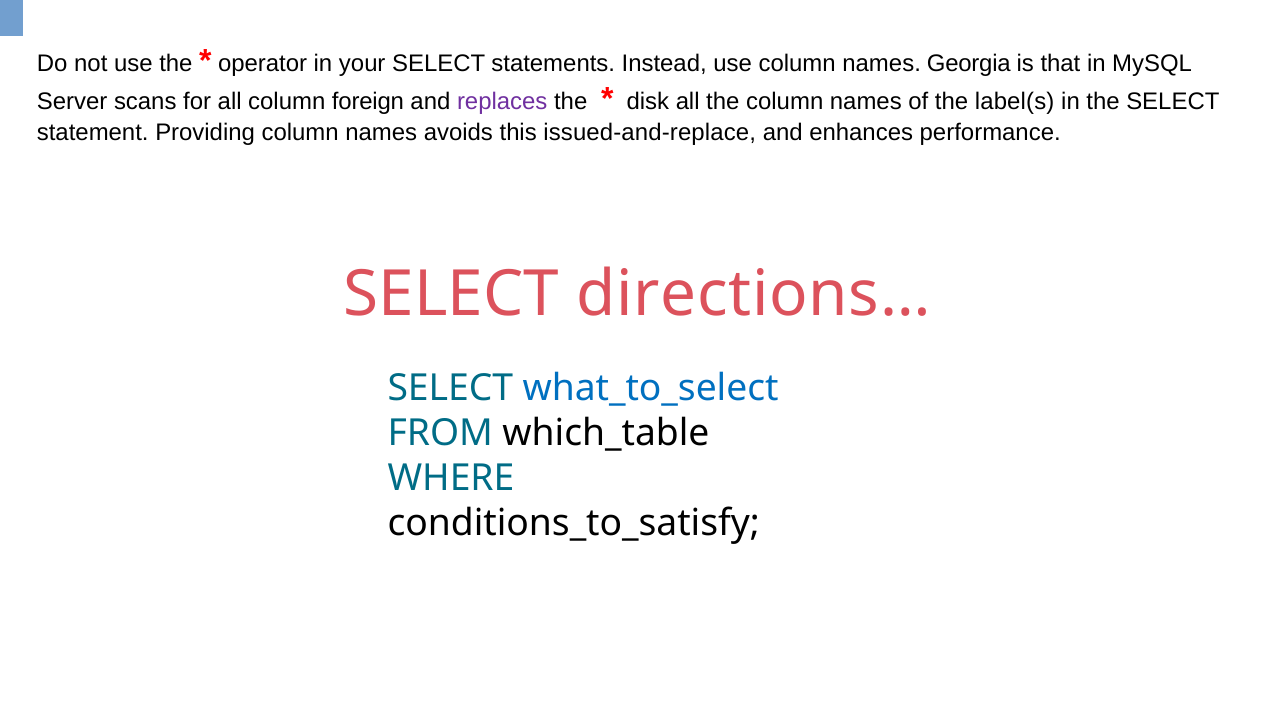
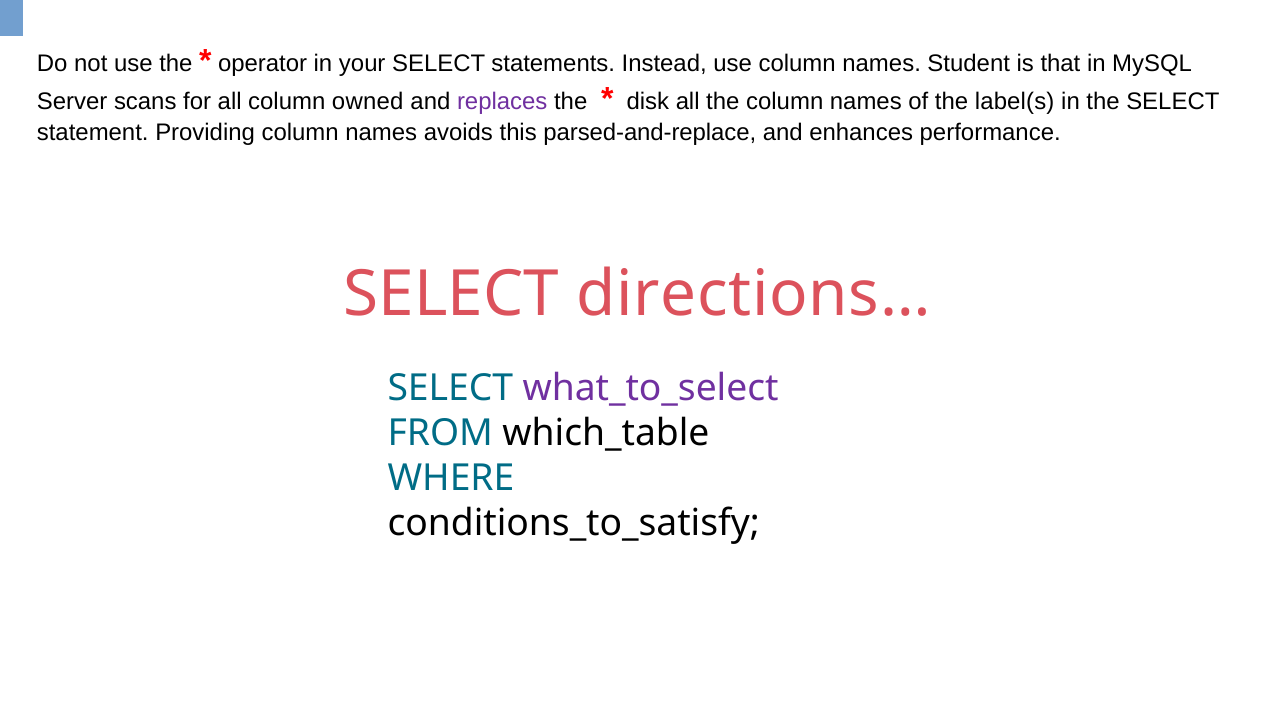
Georgia: Georgia -> Student
foreign: foreign -> owned
issued-and-replace: issued-and-replace -> parsed-and-replace
what_to_select colour: blue -> purple
